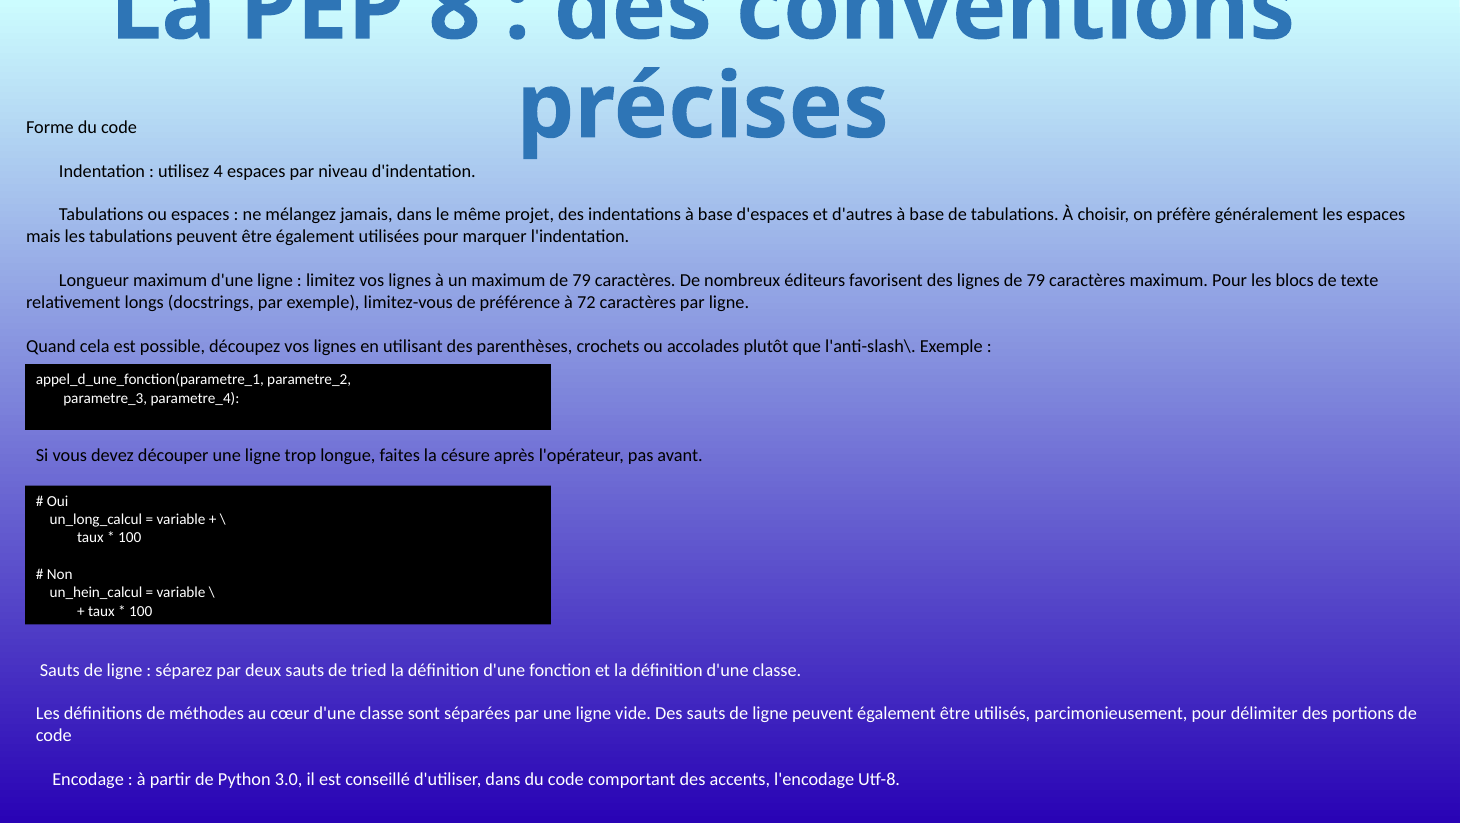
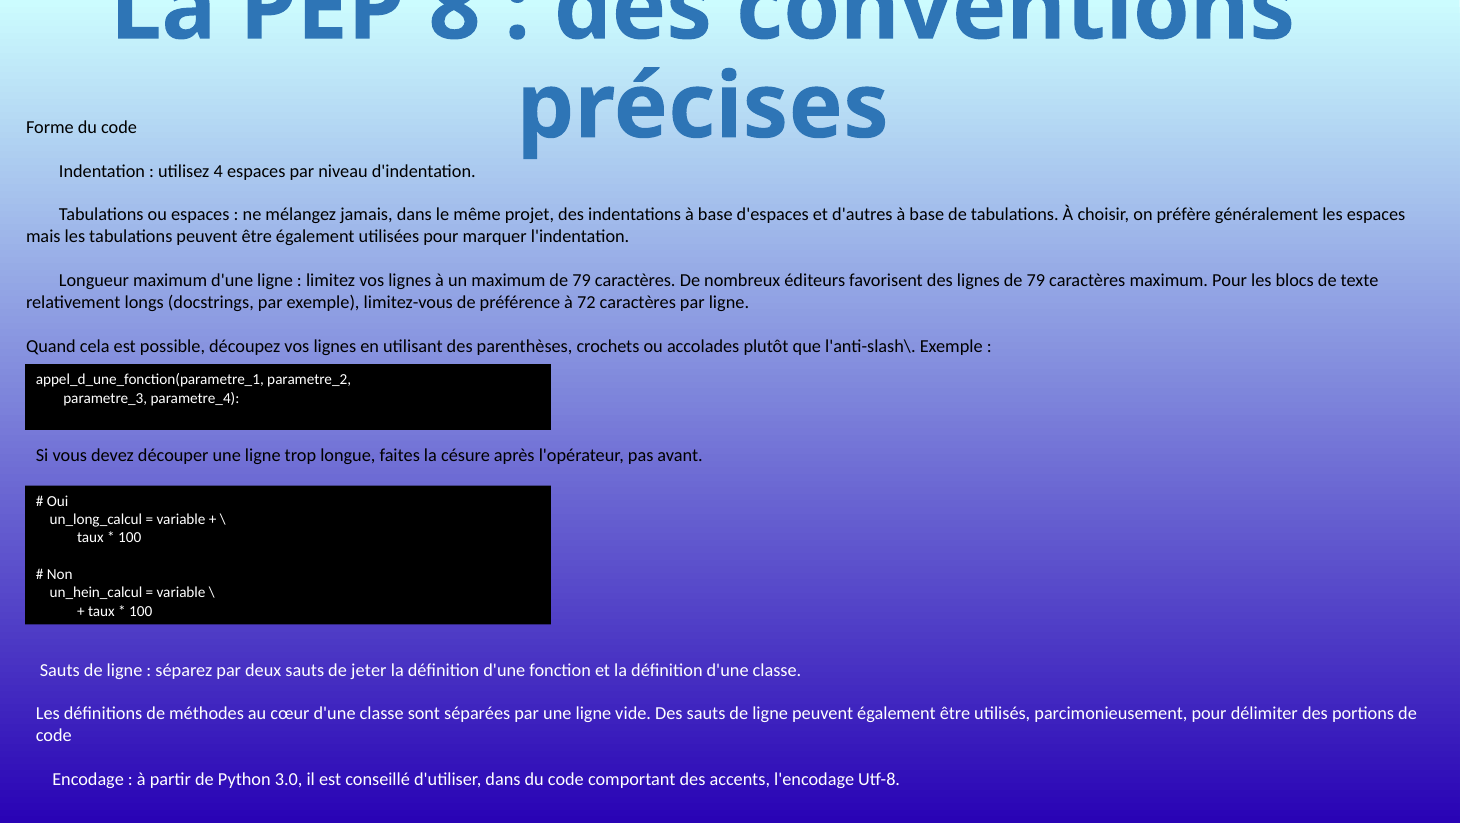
tried: tried -> jeter
